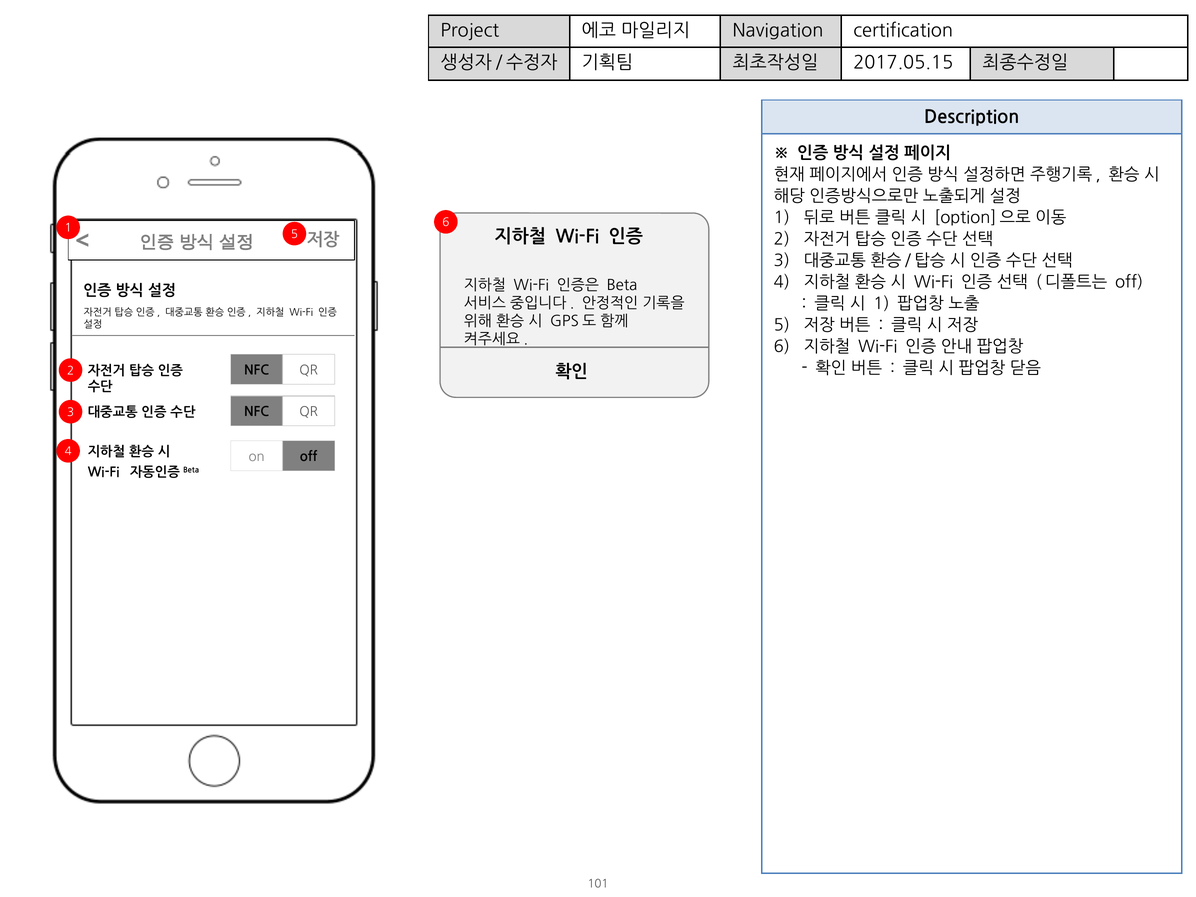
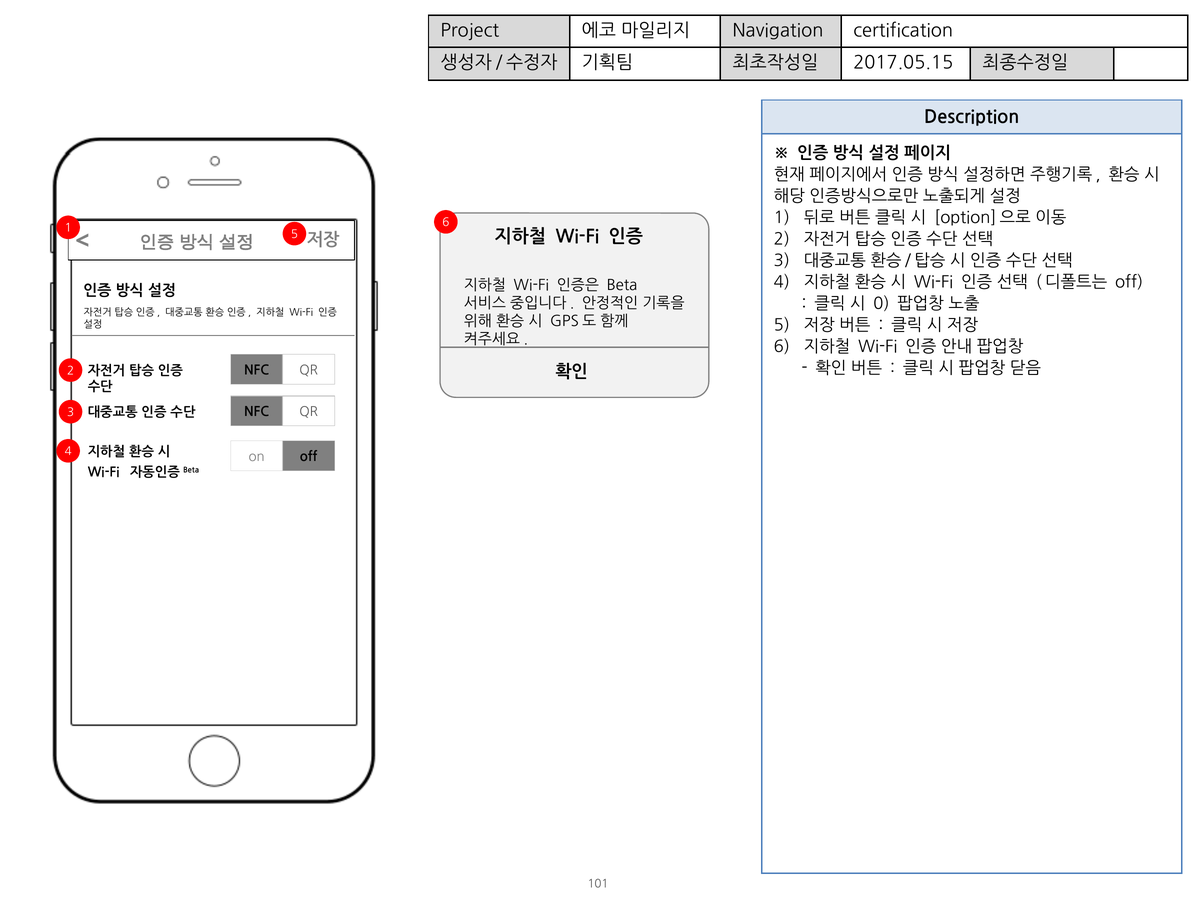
1 at (881, 304): 1 -> 0
